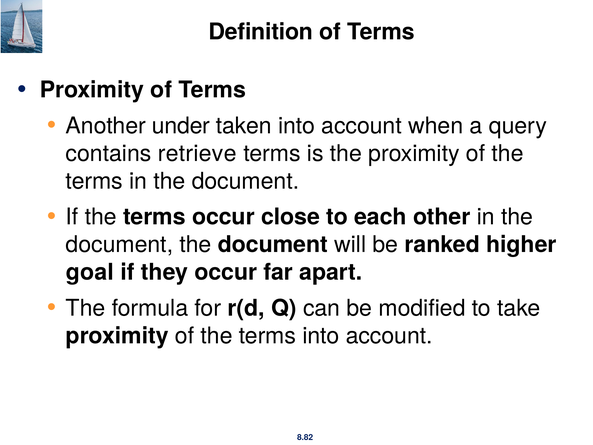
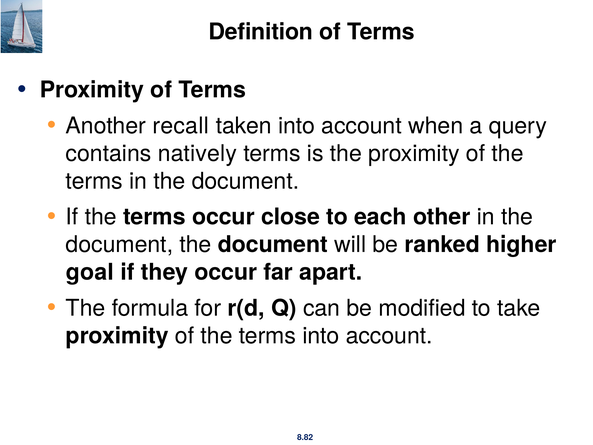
under: under -> recall
retrieve: retrieve -> natively
